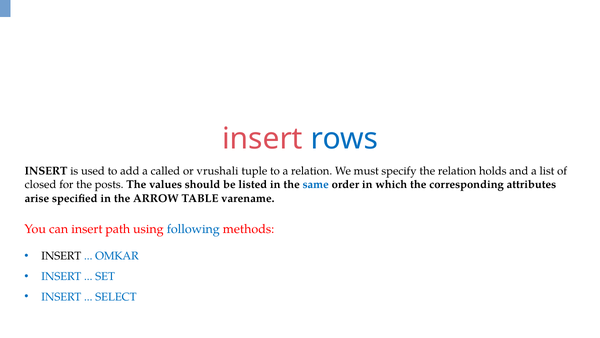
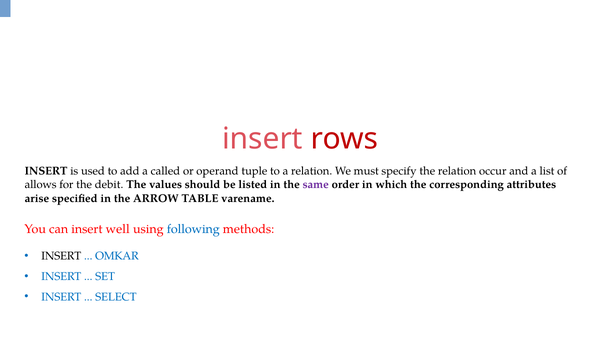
rows colour: blue -> red
vrushali: vrushali -> operand
holds: holds -> occur
closed: closed -> allows
posts: posts -> debit
same colour: blue -> purple
path: path -> well
